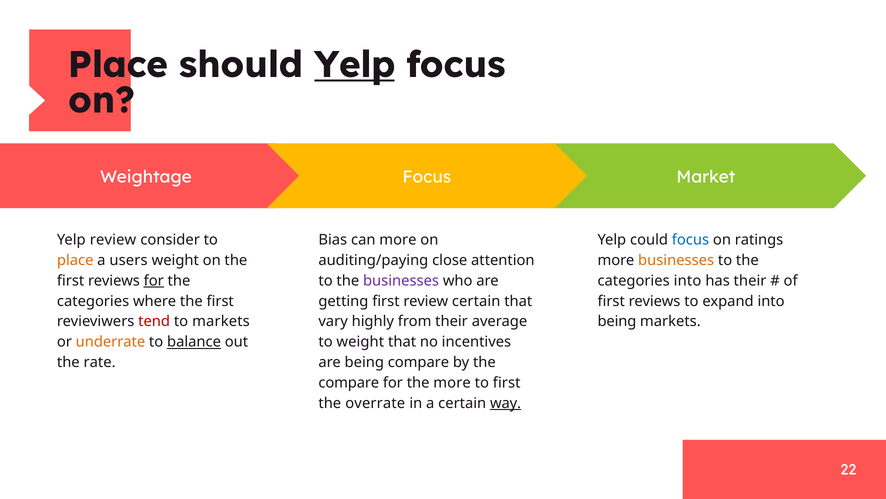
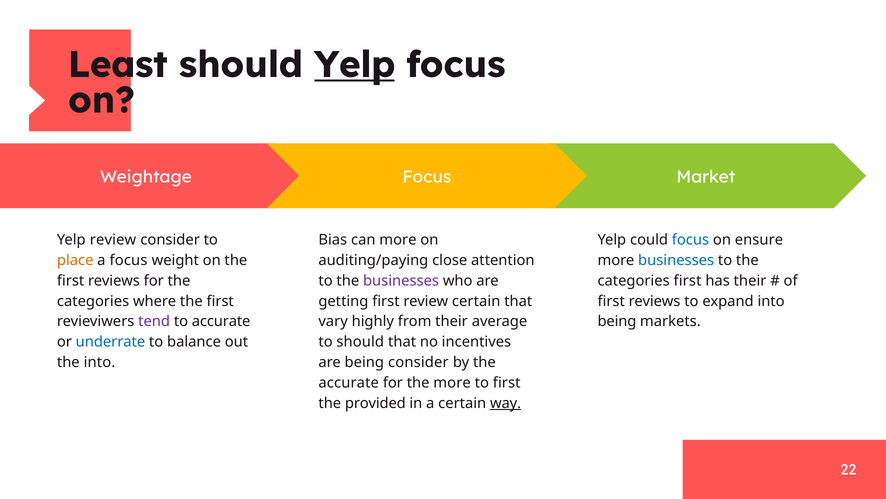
Place at (118, 65): Place -> Least
ratings: ratings -> ensure
a users: users -> focus
businesses at (676, 260) colour: orange -> blue
for at (154, 280) underline: present -> none
categories into: into -> first
tend colour: red -> purple
to markets: markets -> accurate
underrate colour: orange -> blue
balance underline: present -> none
to weight: weight -> should
the rate: rate -> into
being compare: compare -> consider
compare at (349, 382): compare -> accurate
overrate: overrate -> provided
